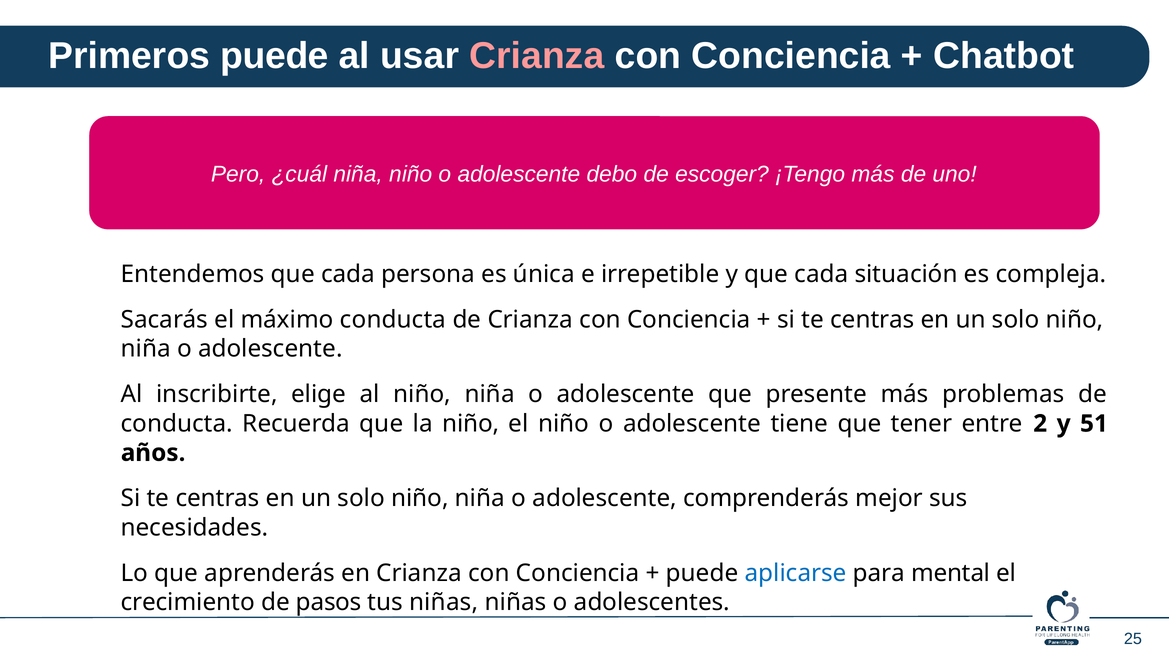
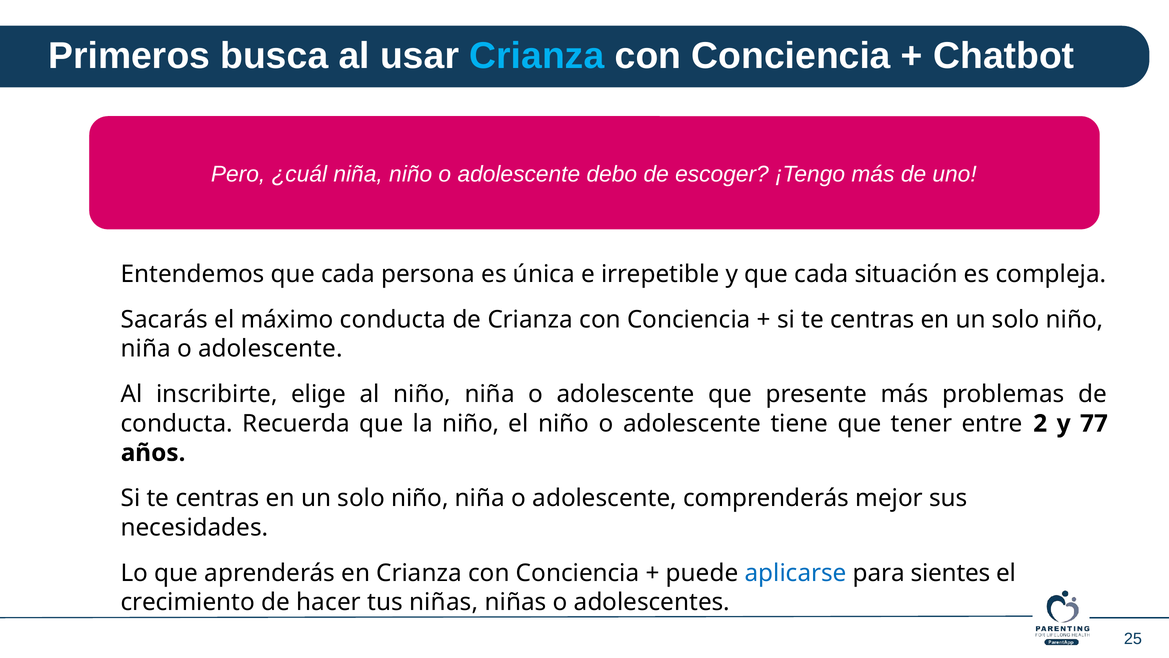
Primeros puede: puede -> busca
Crianza at (537, 56) colour: pink -> light blue
51: 51 -> 77
mental: mental -> sientes
pasos: pasos -> hacer
